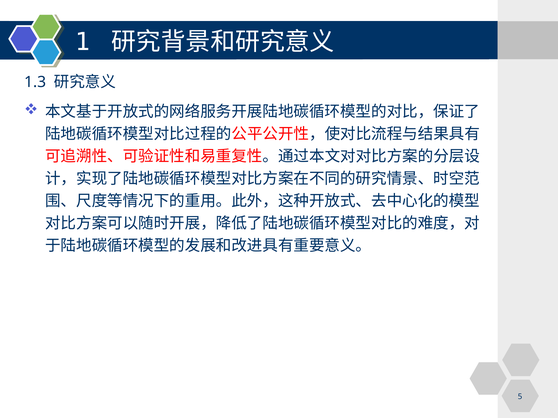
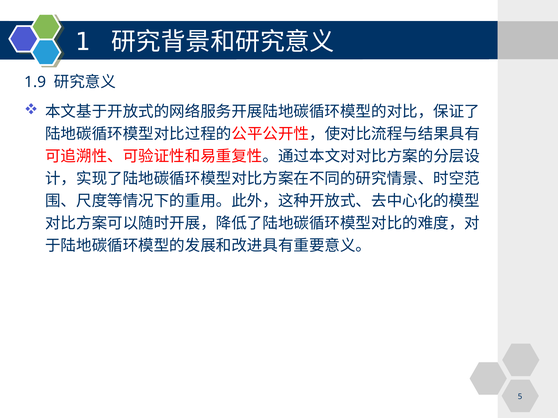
1.3: 1.3 -> 1.9
